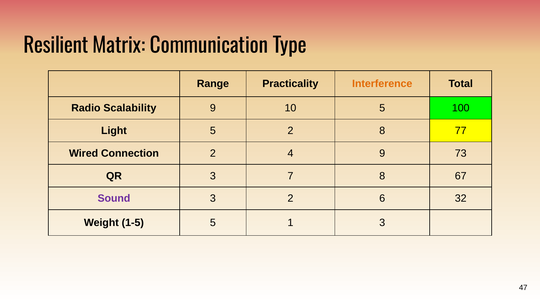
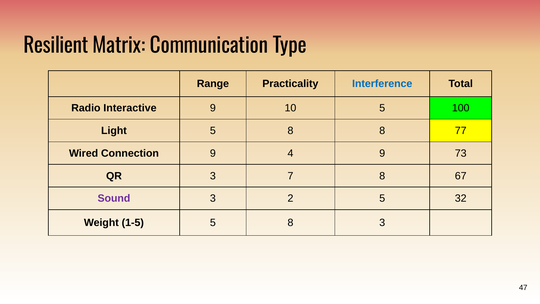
Interference colour: orange -> blue
Scalability: Scalability -> Interactive
Light 5 2: 2 -> 8
Connection 2: 2 -> 9
2 6: 6 -> 5
1-5 5 1: 1 -> 8
